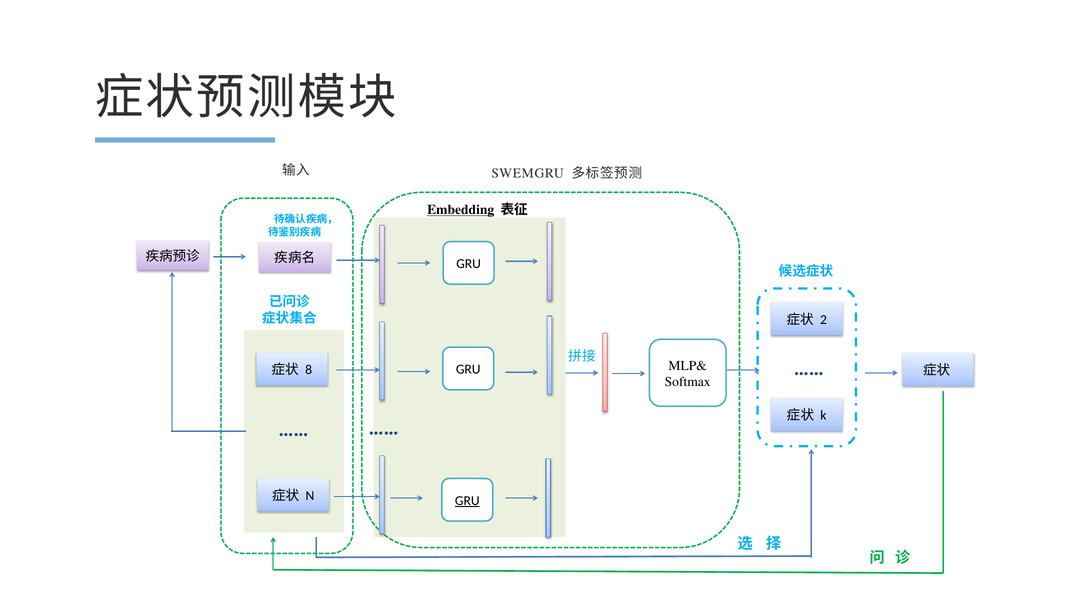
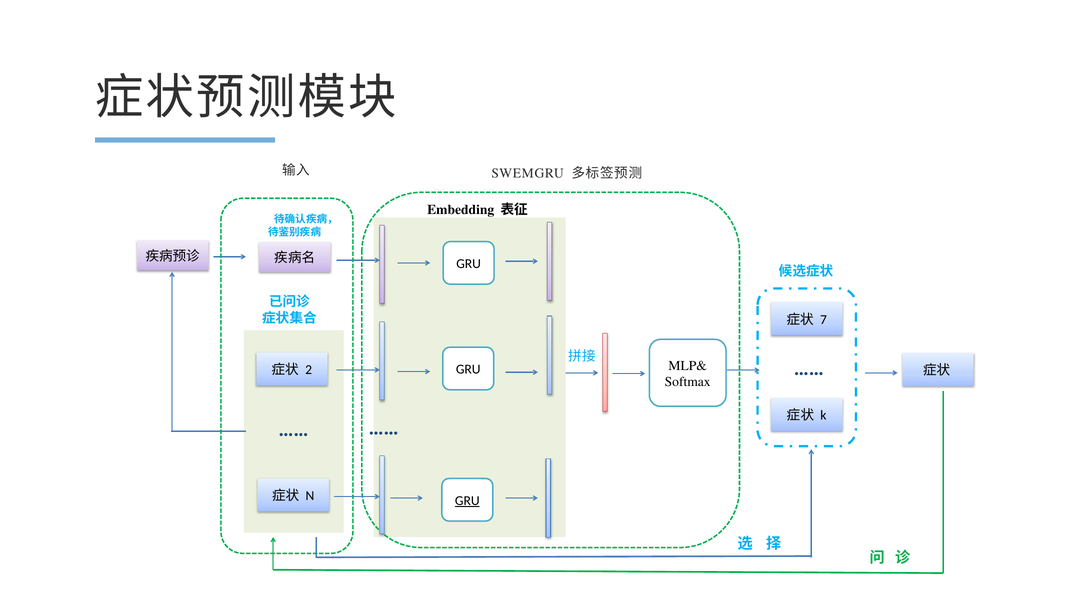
Embedding underline: present -> none
2: 2 -> 7
8: 8 -> 2
